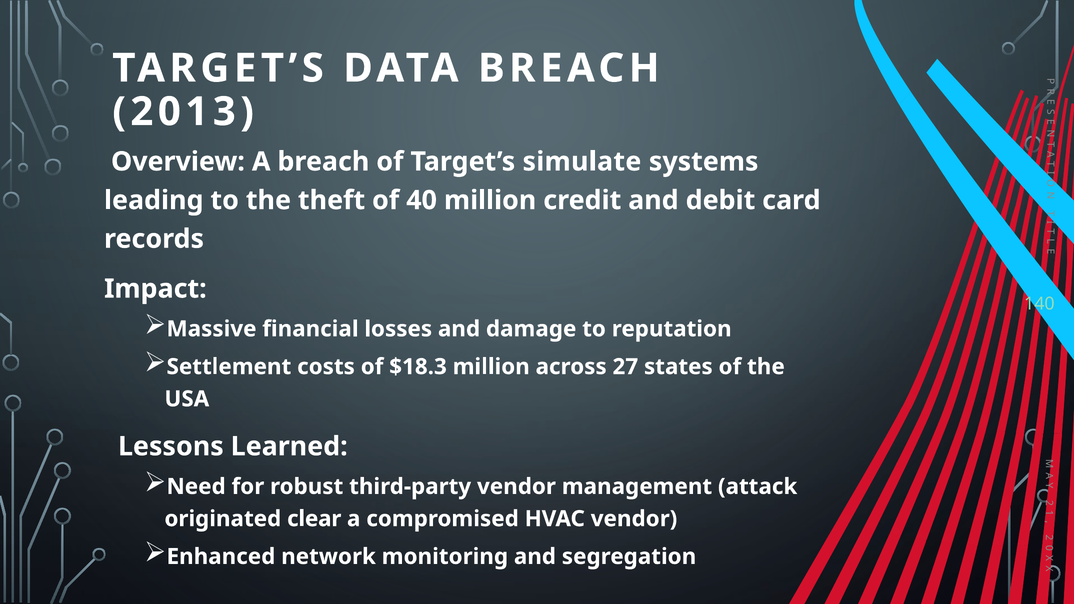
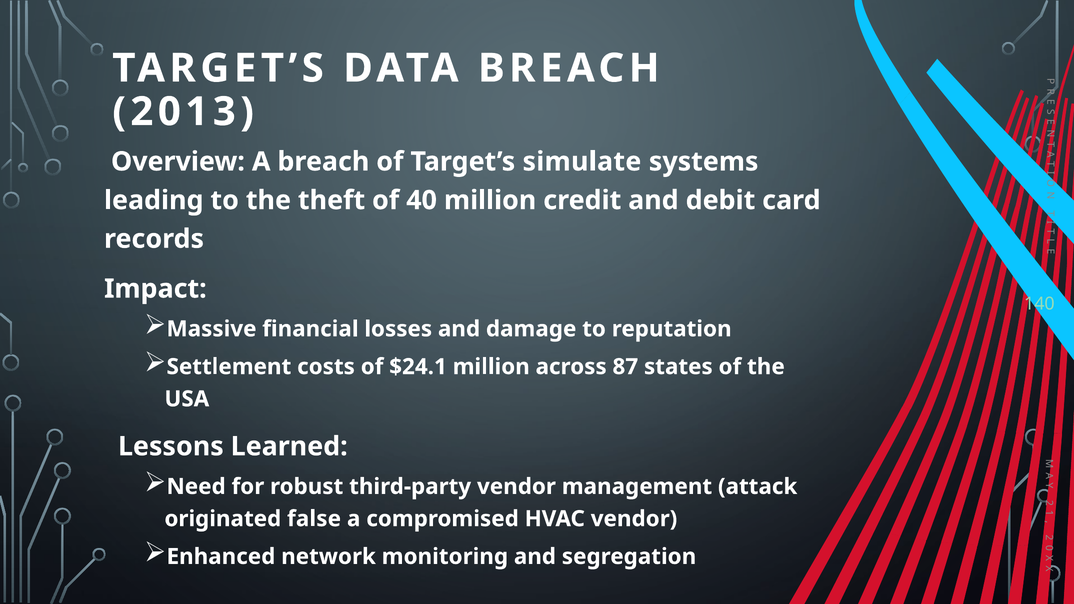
$18.3: $18.3 -> $24.1
27: 27 -> 87
clear: clear -> false
